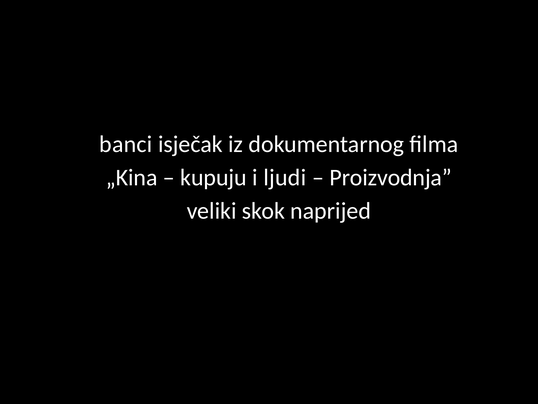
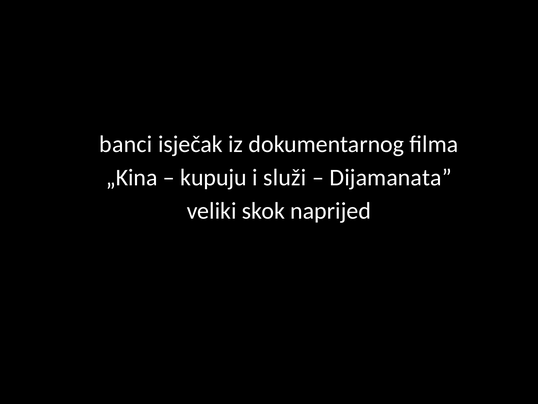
ljudi: ljudi -> služi
Proizvodnja: Proizvodnja -> Dijamanata
